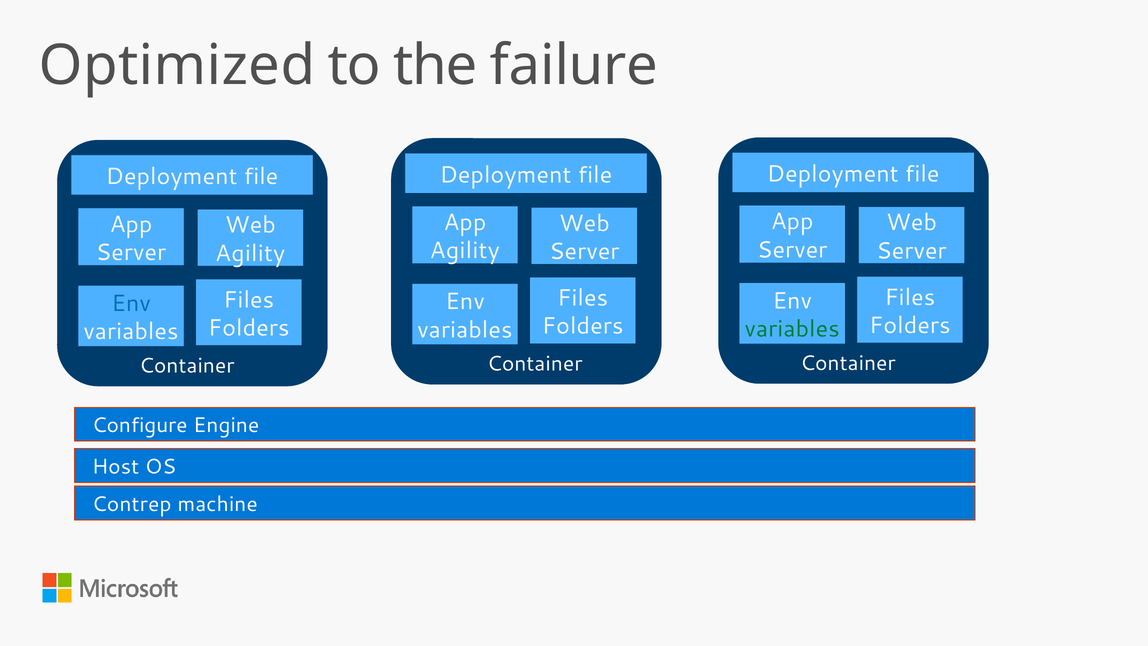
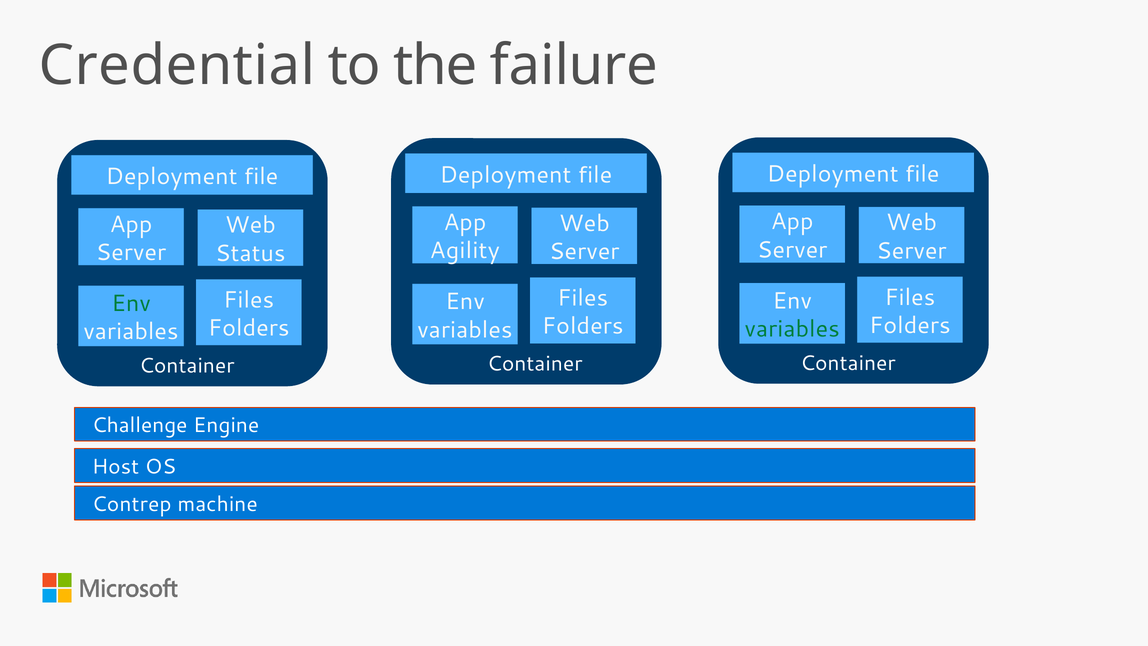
Optimized: Optimized -> Credential
Agility at (250, 253): Agility -> Status
Env at (131, 303) colour: blue -> green
Configure: Configure -> Challenge
